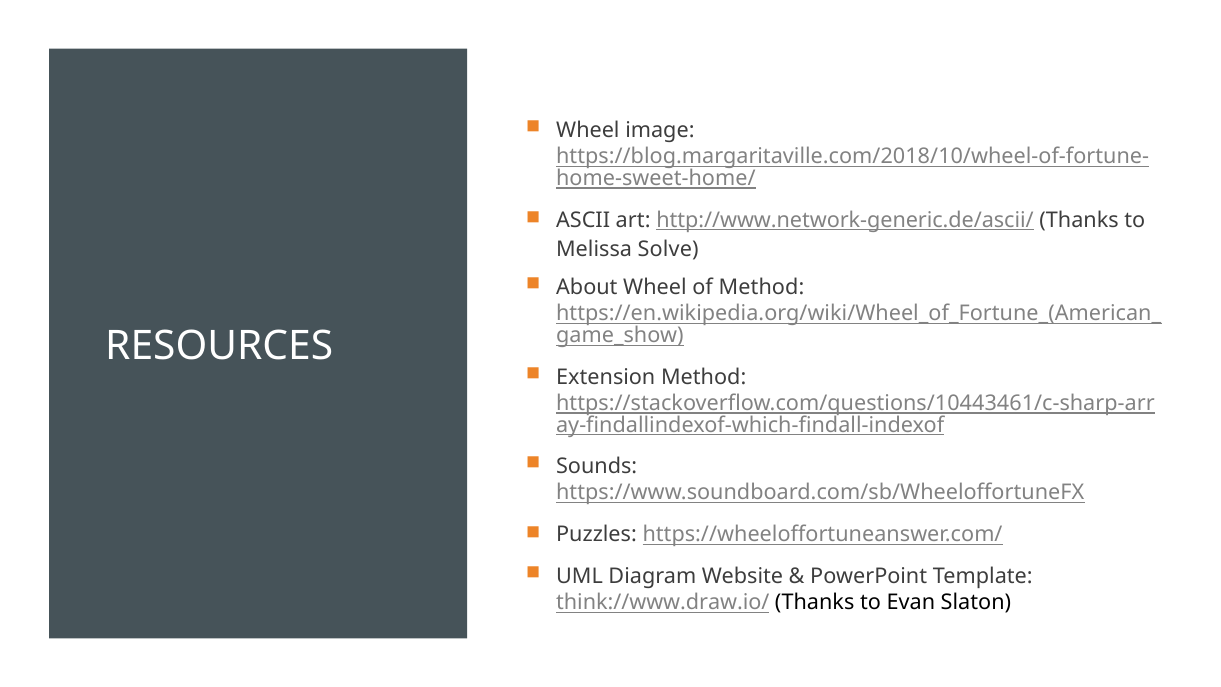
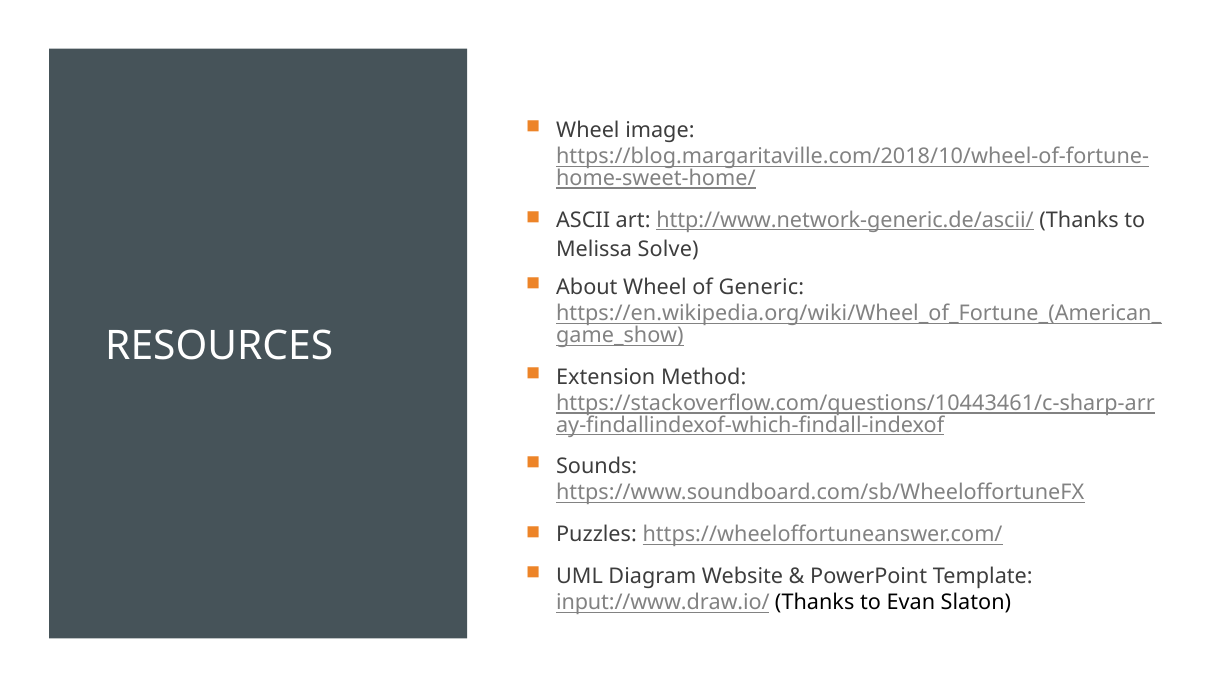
of Method: Method -> Generic
think://www.draw.io/: think://www.draw.io/ -> input://www.draw.io/
